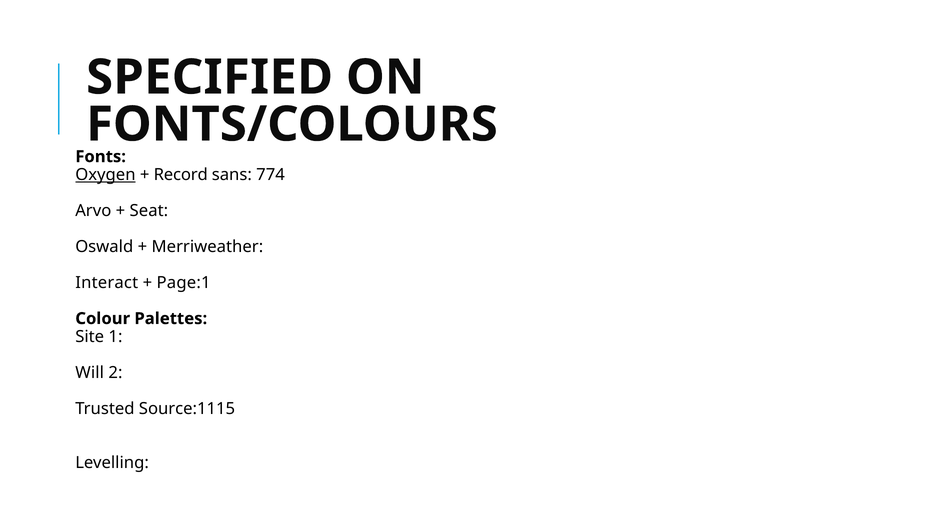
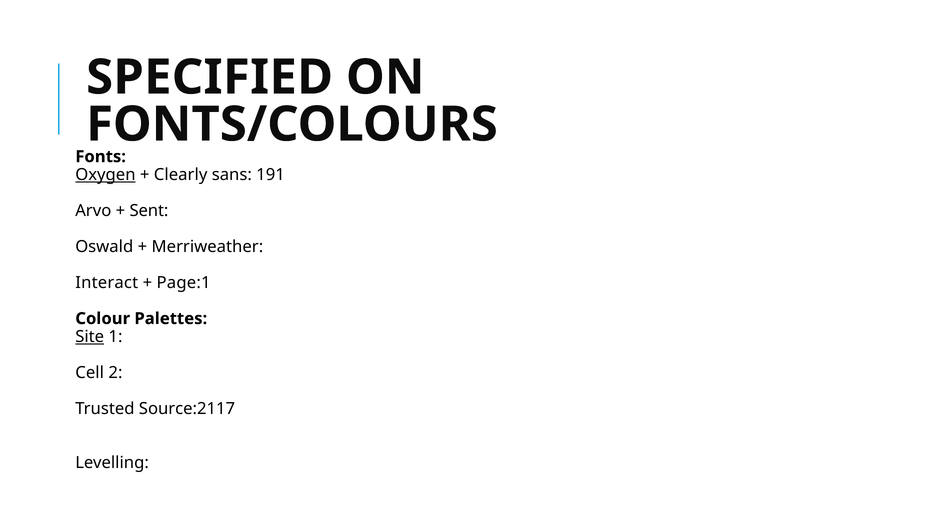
Record: Record -> Clearly
774: 774 -> 191
Seat: Seat -> Sent
Site underline: none -> present
Will: Will -> Cell
Source:1115: Source:1115 -> Source:2117
